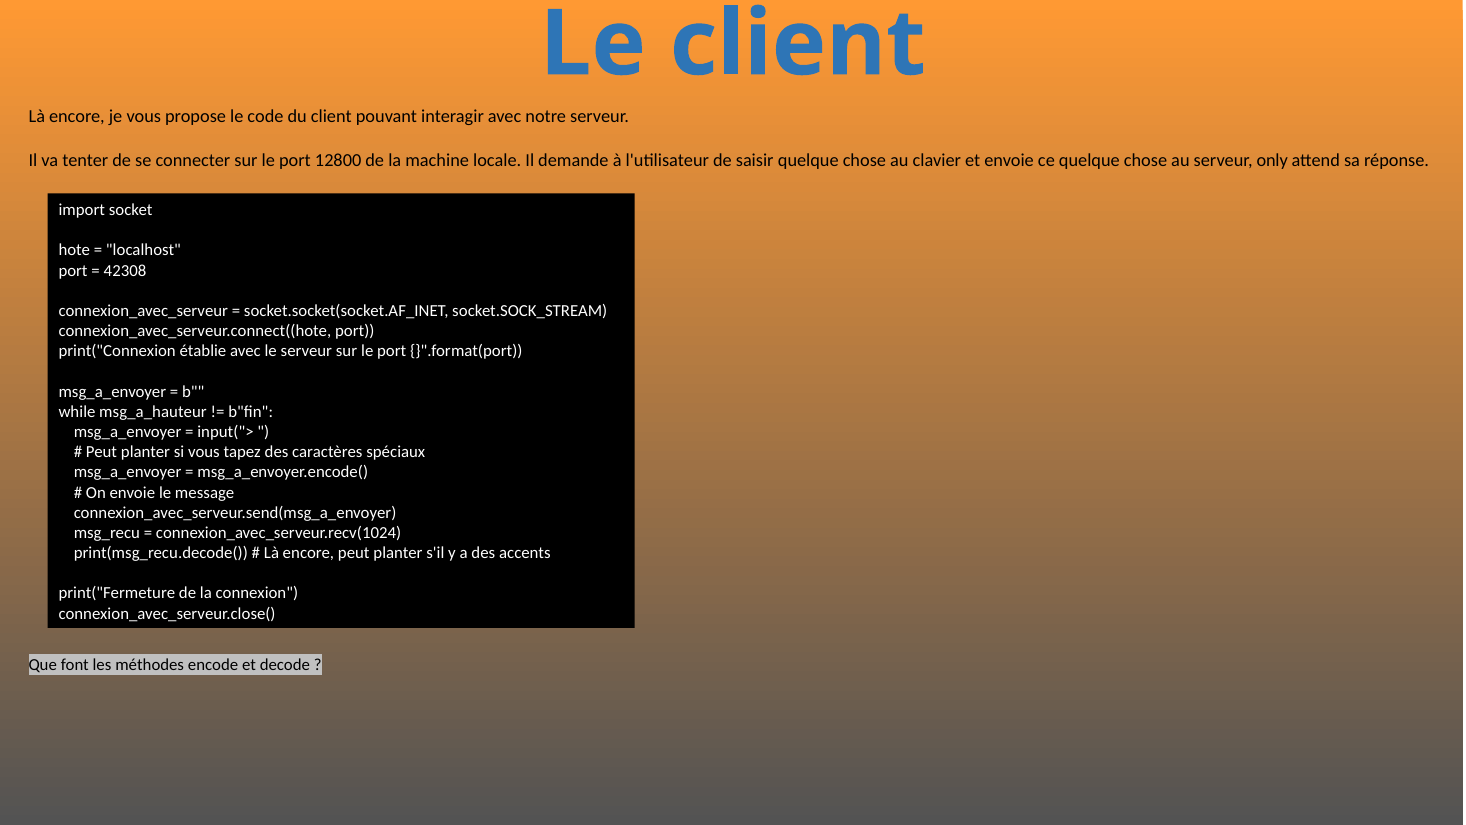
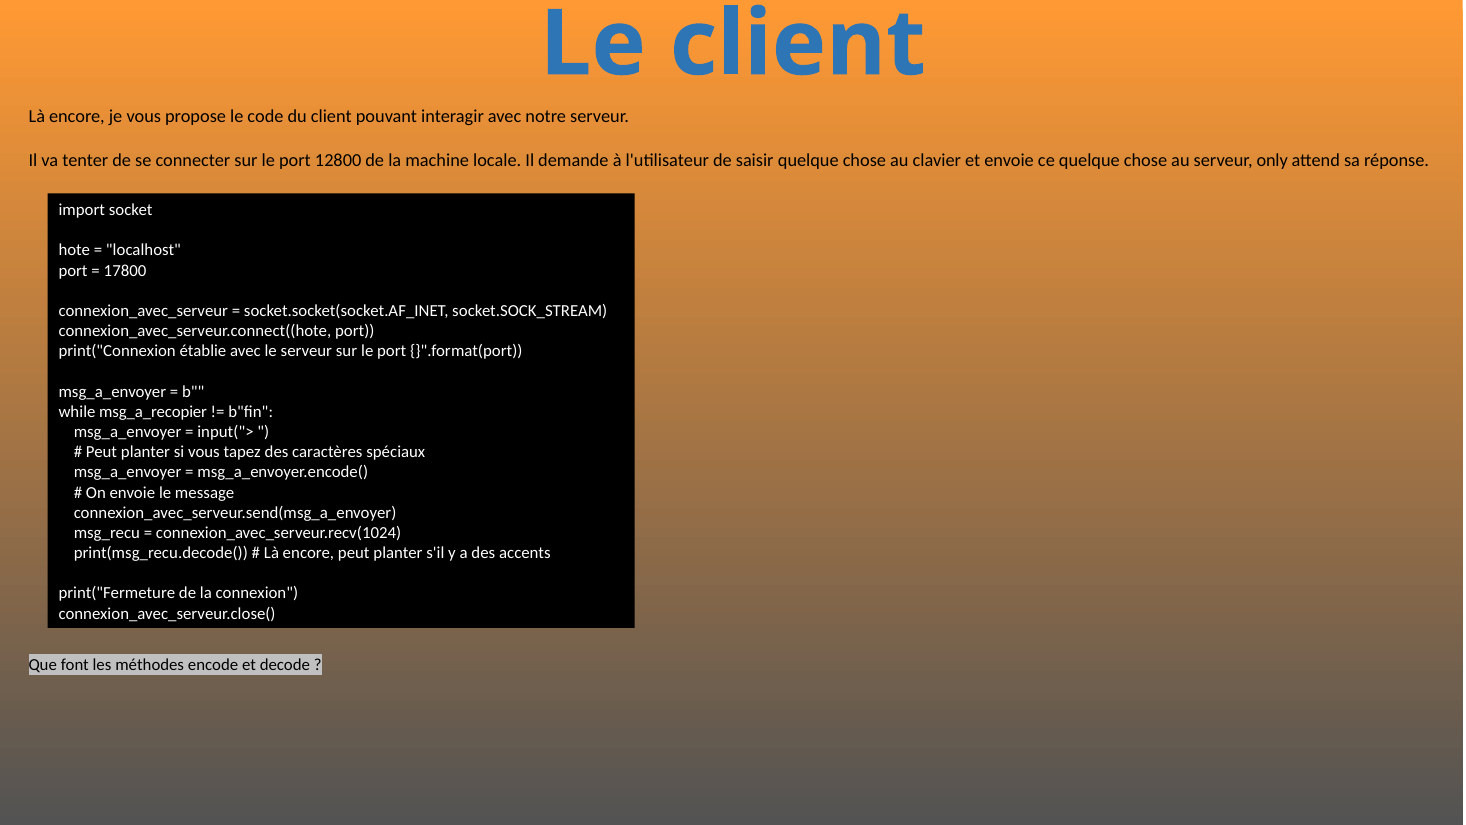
42308: 42308 -> 17800
msg_a_hauteur: msg_a_hauteur -> msg_a_recopier
